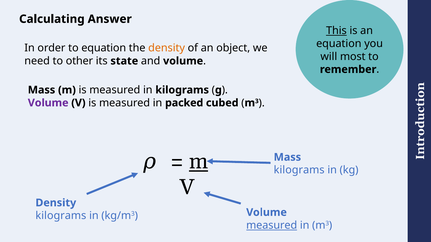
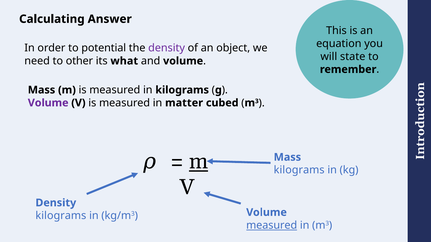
This underline: present -> none
to equation: equation -> potential
density at (167, 48) colour: orange -> purple
most: most -> state
state: state -> what
packed: packed -> matter
